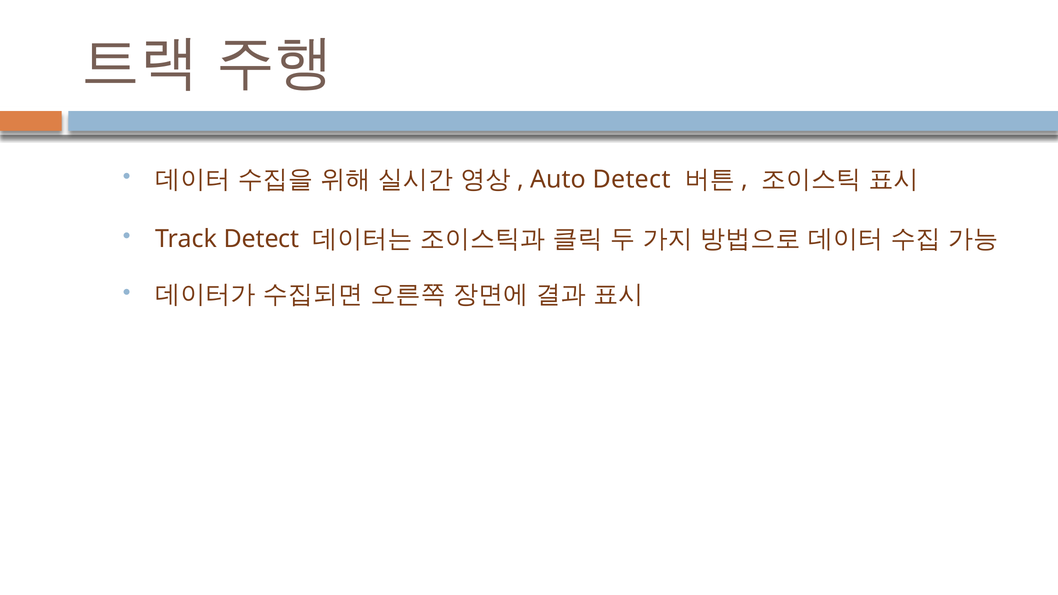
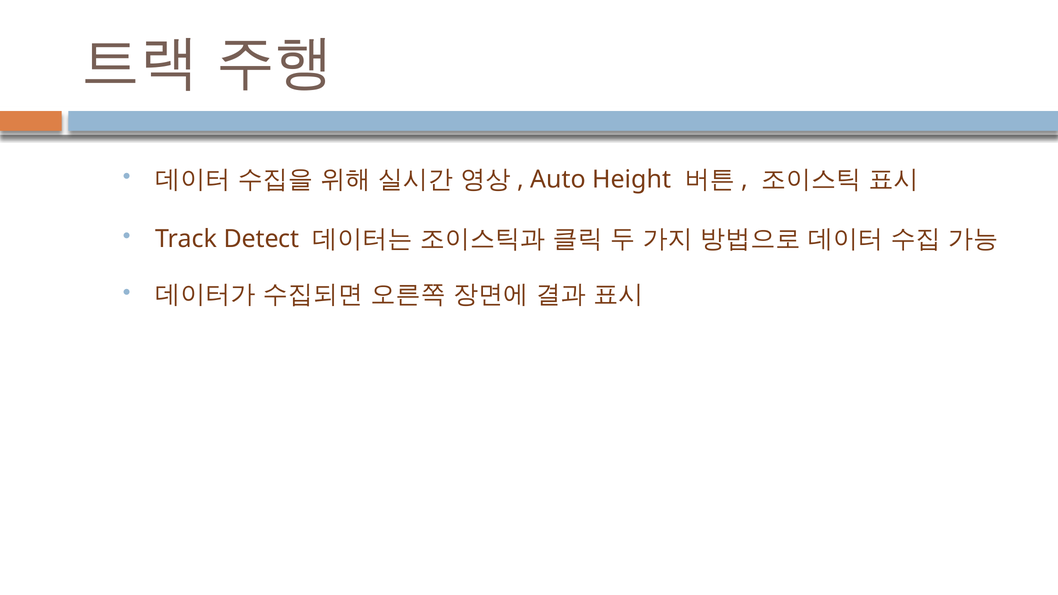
Auto Detect: Detect -> Height
